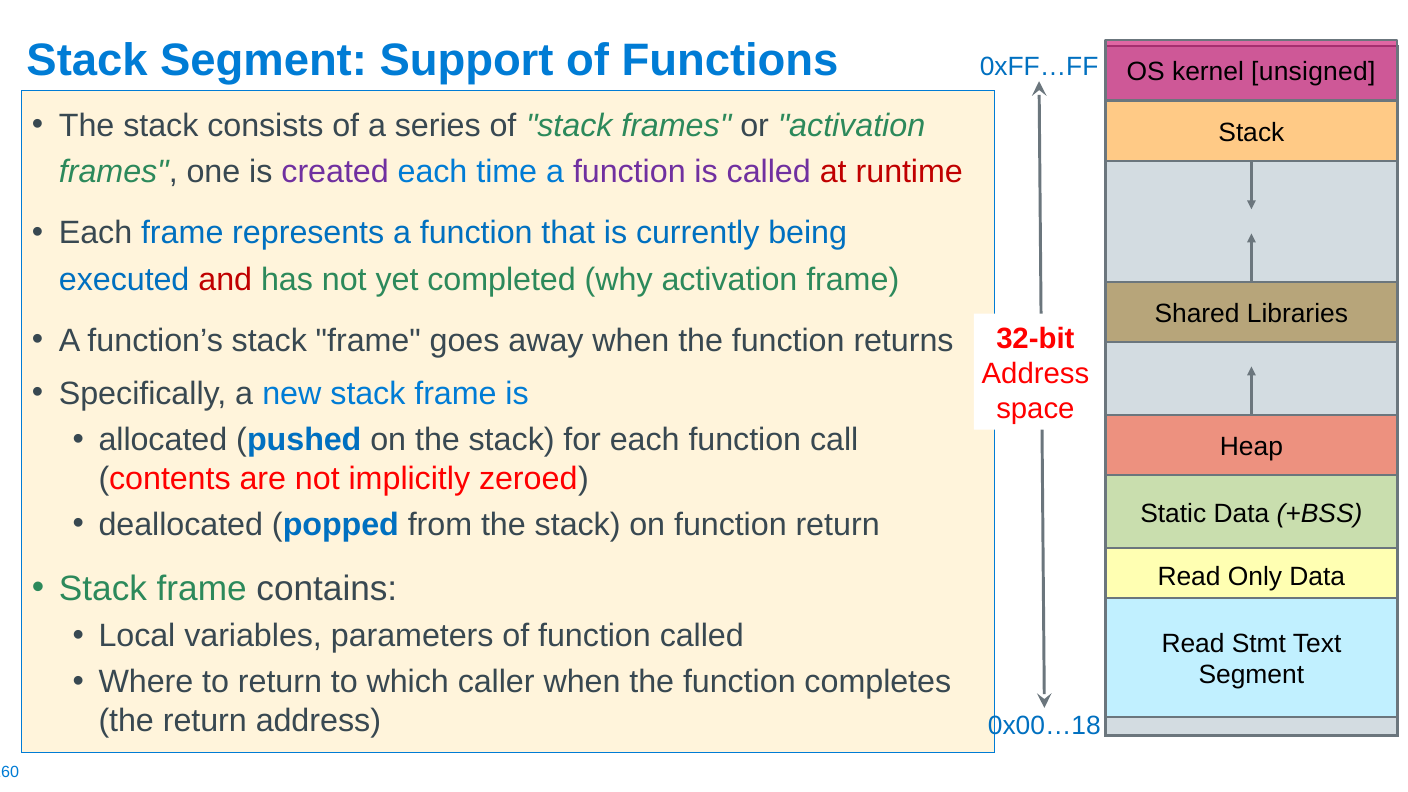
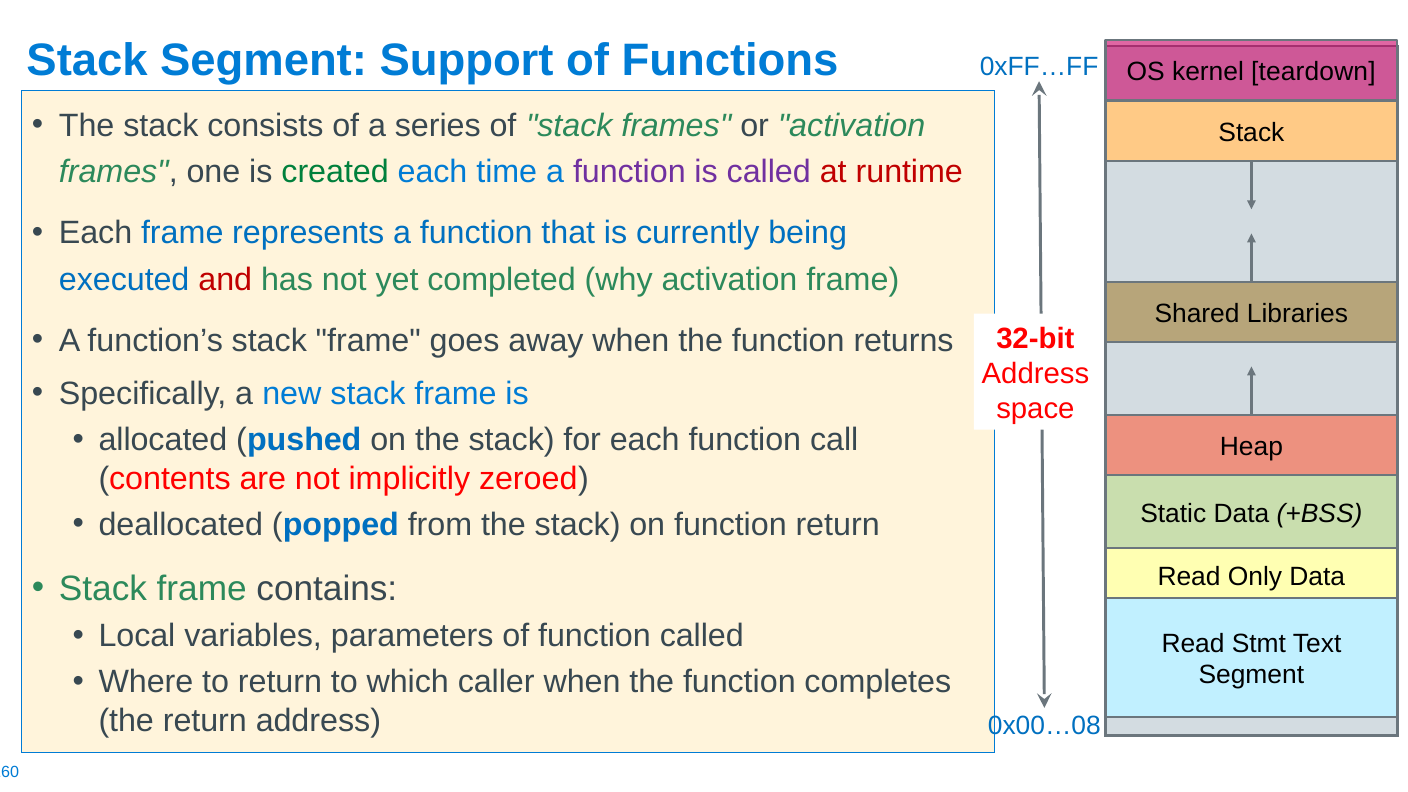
unsigned: unsigned -> teardown
created colour: purple -> green
0x00…18: 0x00…18 -> 0x00…08
